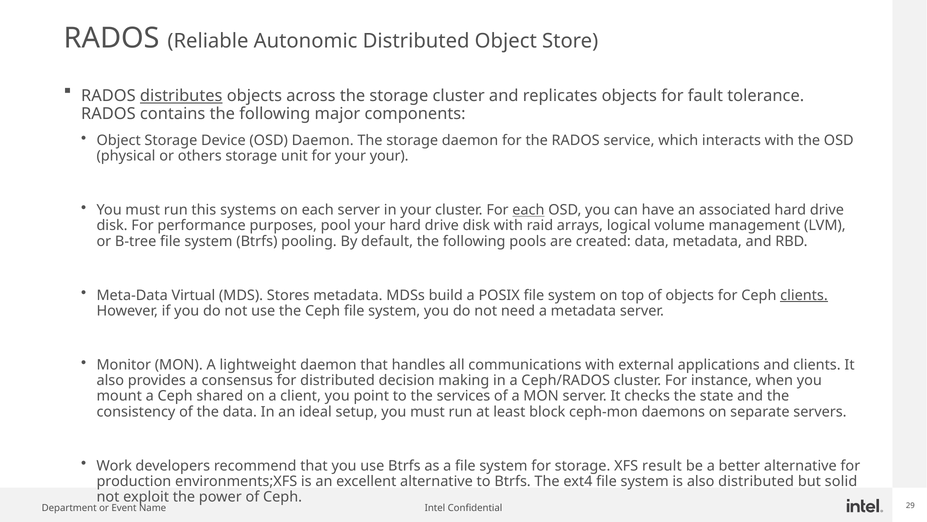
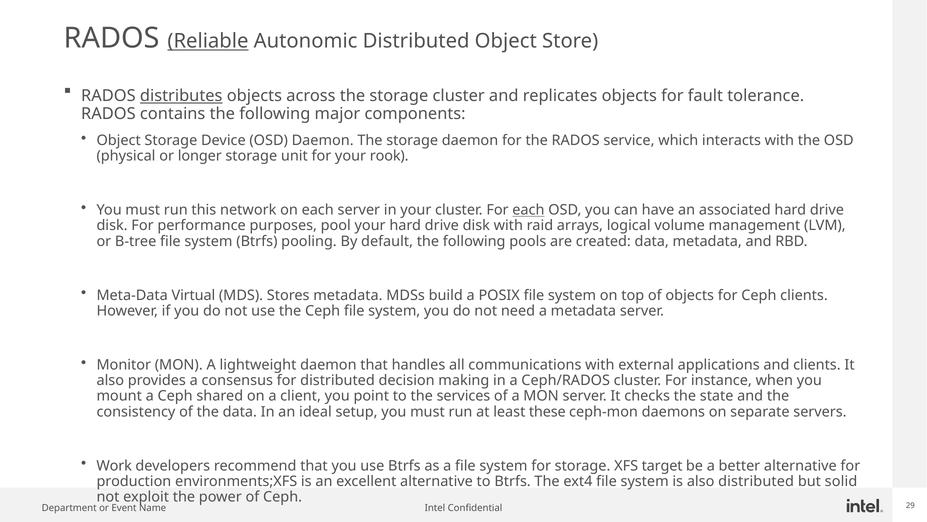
Reliable underline: none -> present
others: others -> longer
your your: your -> rook
systems: systems -> network
clients at (804, 295) underline: present -> none
block: block -> these
result: result -> target
